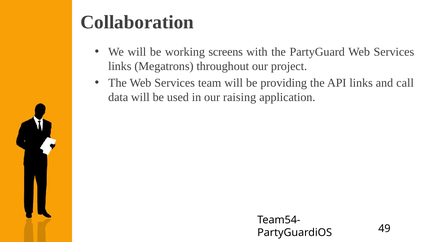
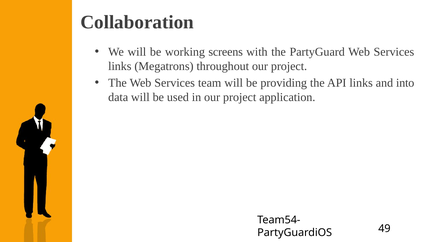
call: call -> into
in our raising: raising -> project
